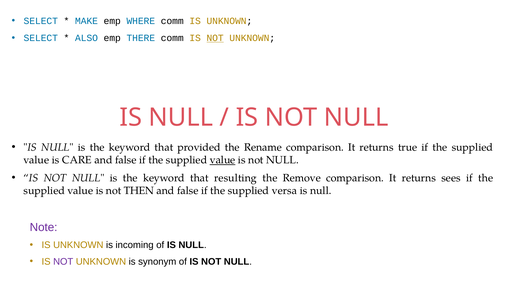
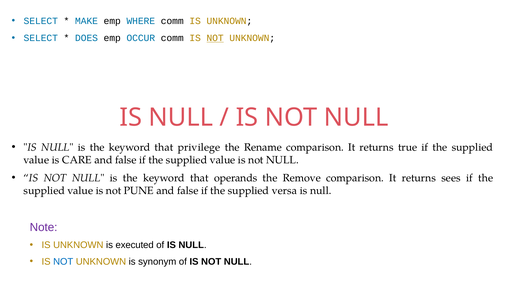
ALSO: ALSO -> DOES
THERE: THERE -> OCCUR
provided: provided -> privilege
value at (223, 160) underline: present -> none
resulting: resulting -> operands
THEN: THEN -> PUNE
incoming: incoming -> executed
NOT at (63, 261) colour: purple -> blue
